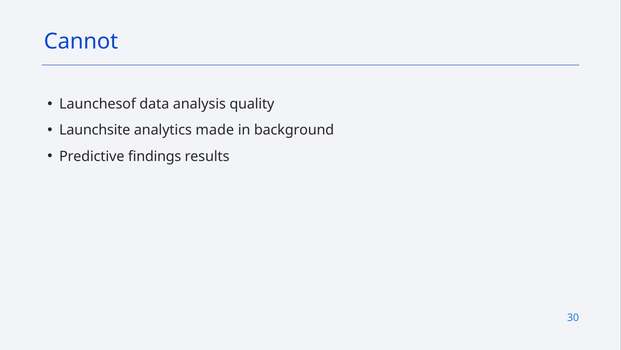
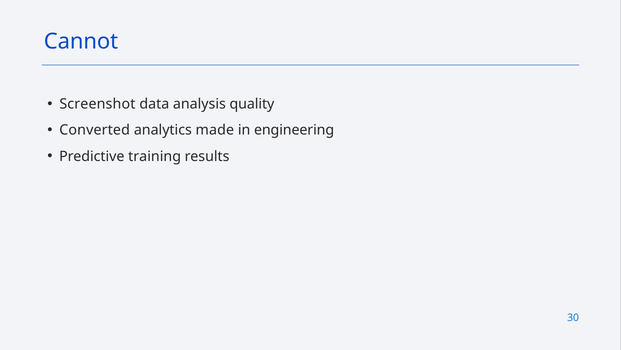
Launchesof: Launchesof -> Screenshot
Launchsite: Launchsite -> Converted
background: background -> engineering
findings: findings -> training
